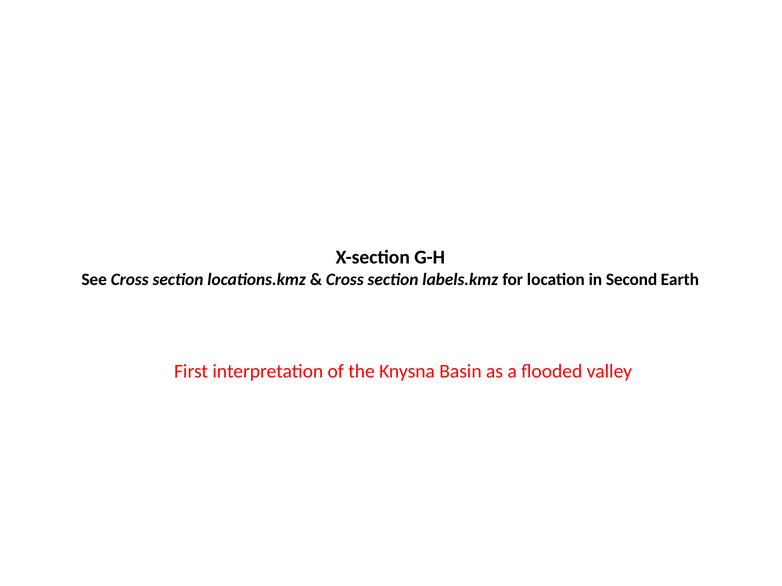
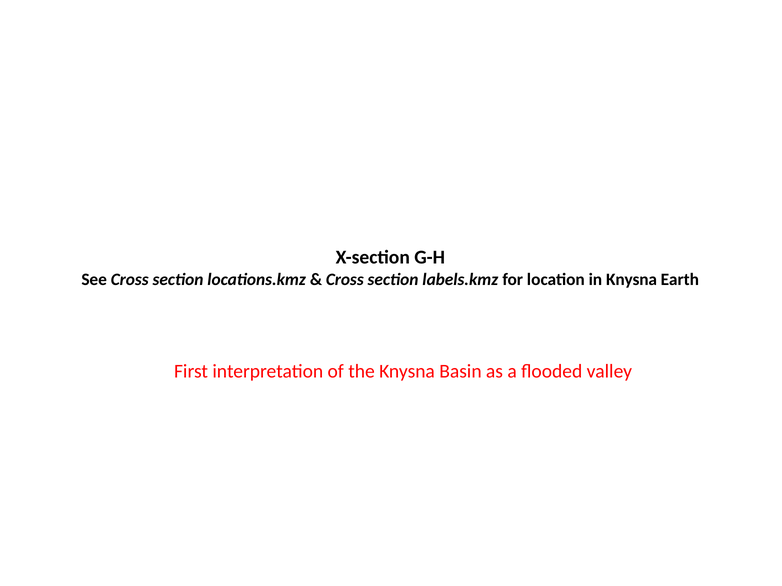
in Second: Second -> Knysna
